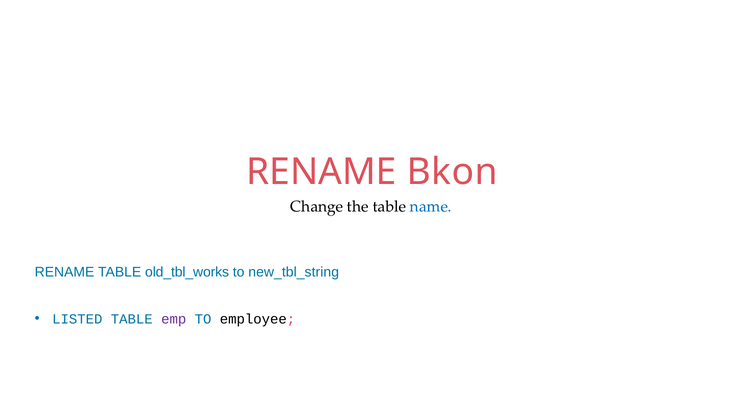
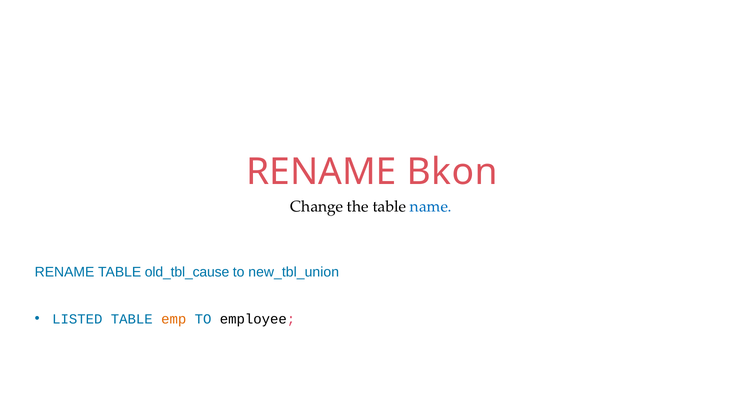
old_tbl_works: old_tbl_works -> old_tbl_cause
new_tbl_string: new_tbl_string -> new_tbl_union
emp colour: purple -> orange
